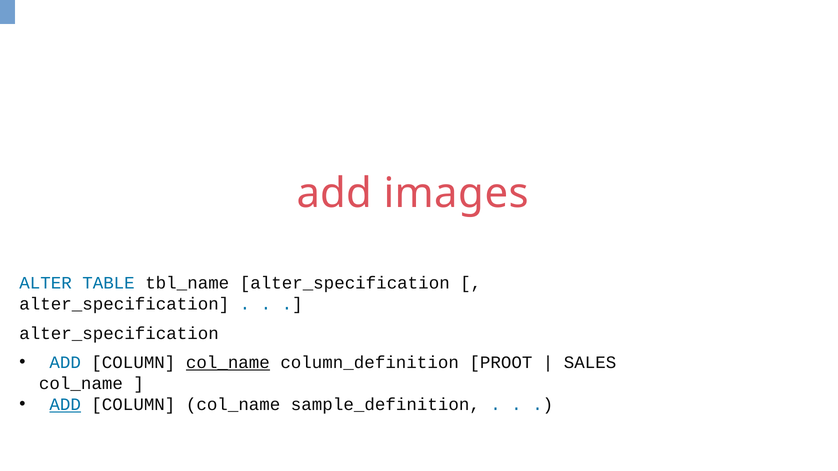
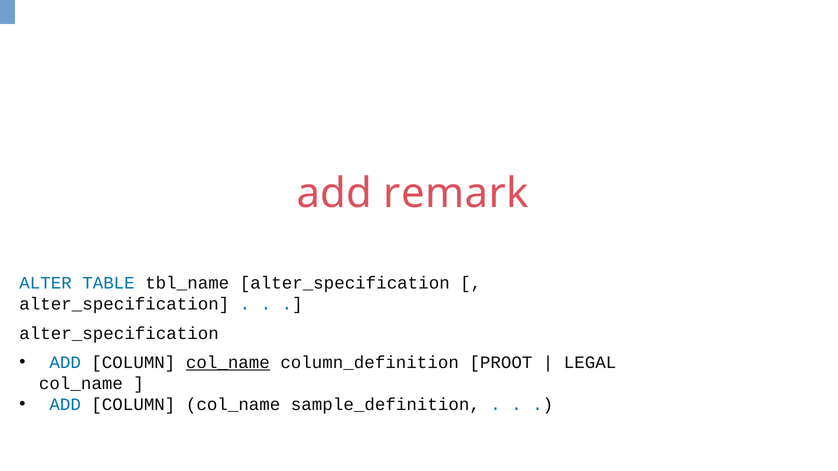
images: images -> remark
SALES: SALES -> LEGAL
ADD at (65, 405) underline: present -> none
